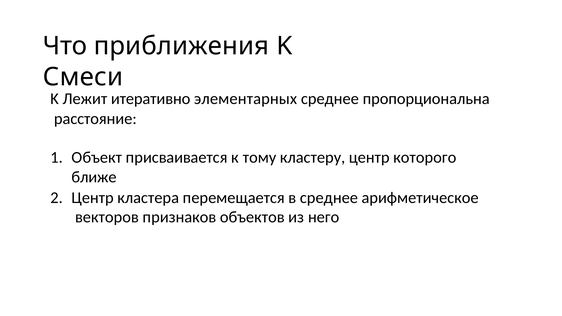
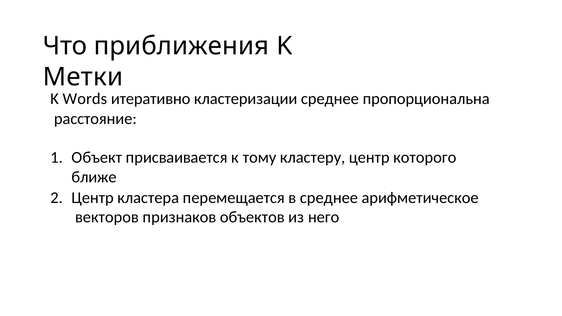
Смеси: Смеси -> Метки
Лежит: Лежит -> Words
элементарных: элементарных -> кластеризации
